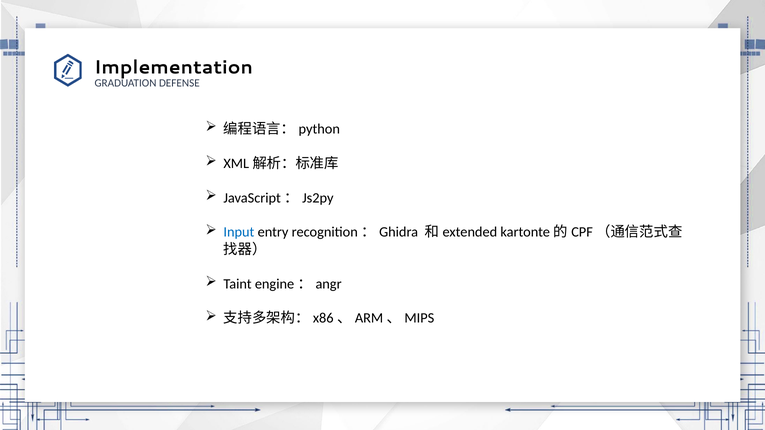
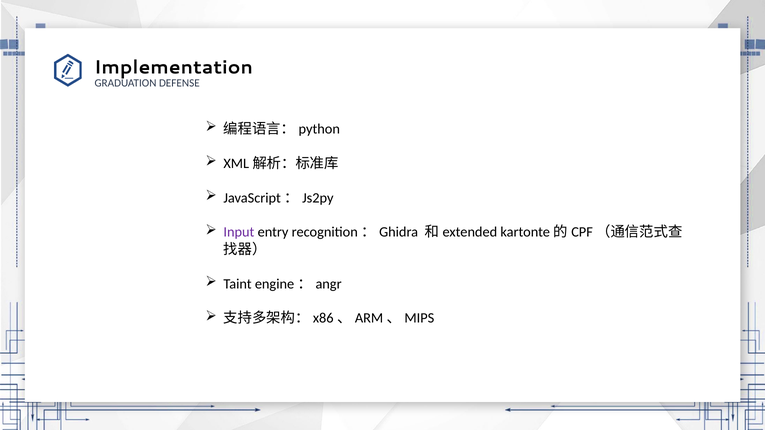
Input colour: blue -> purple
